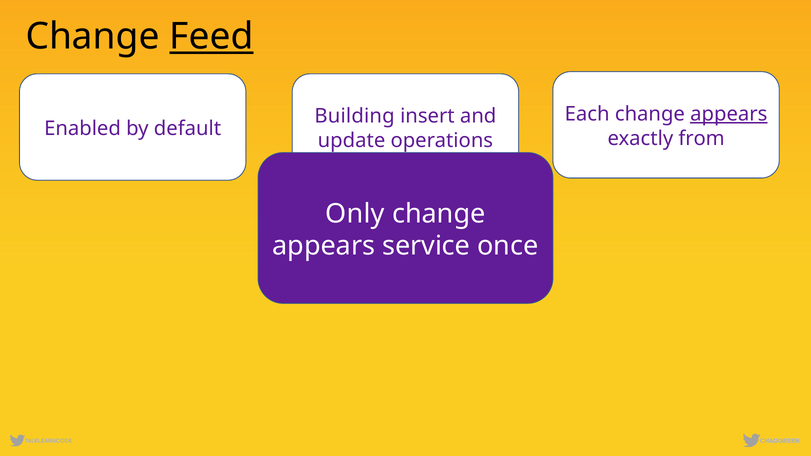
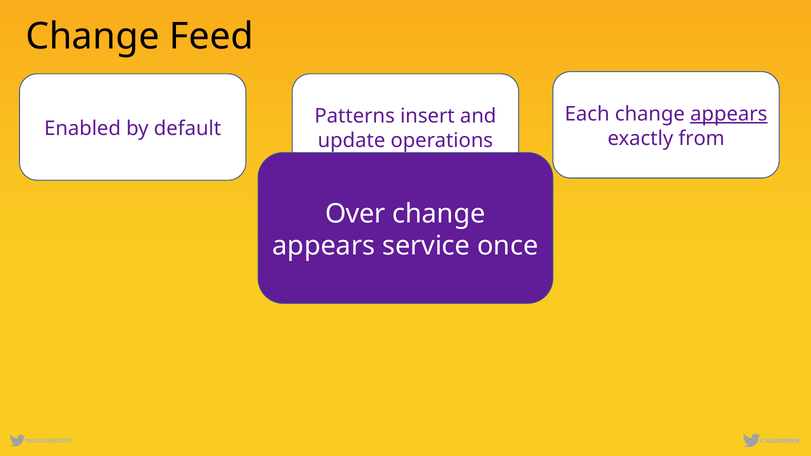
Feed underline: present -> none
Building: Building -> Patterns
Only: Only -> Over
